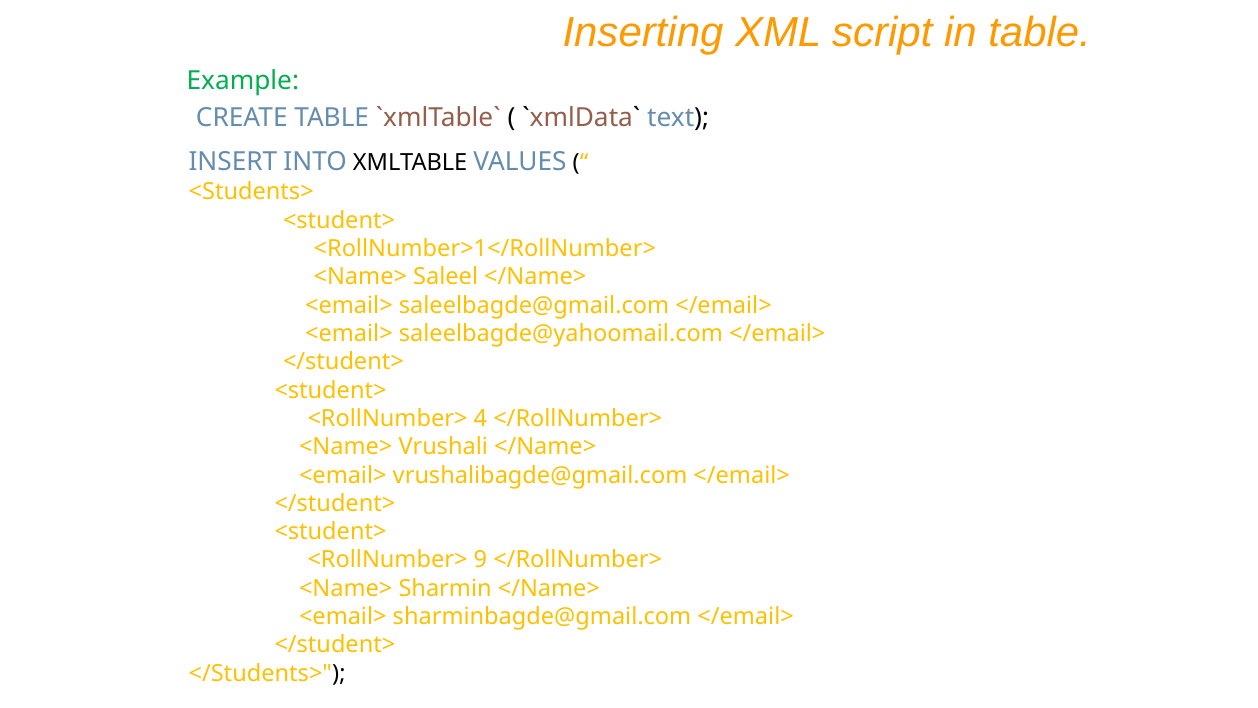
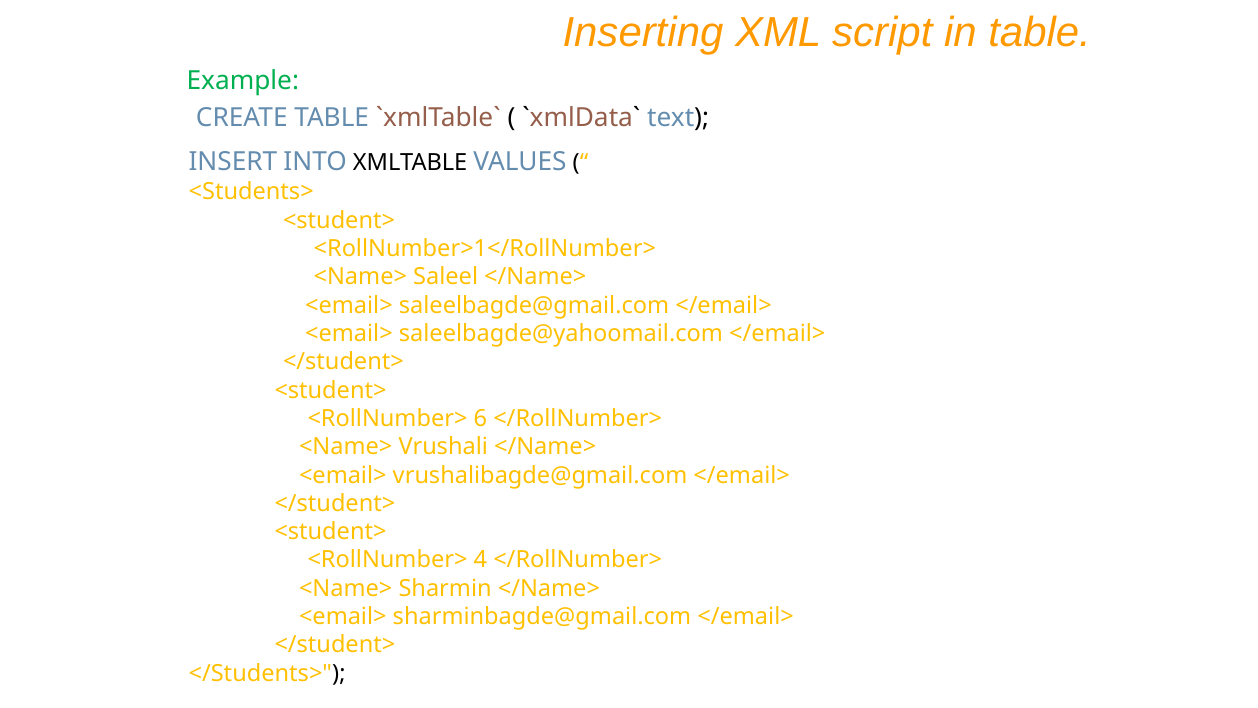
4: 4 -> 6
9: 9 -> 4
